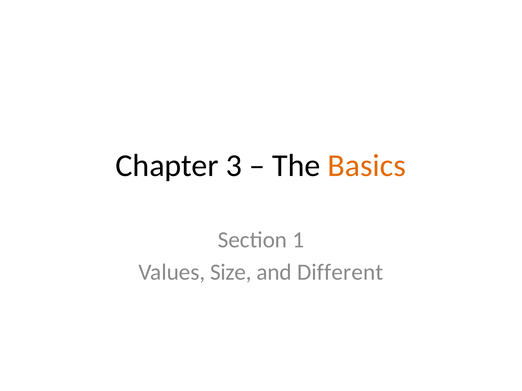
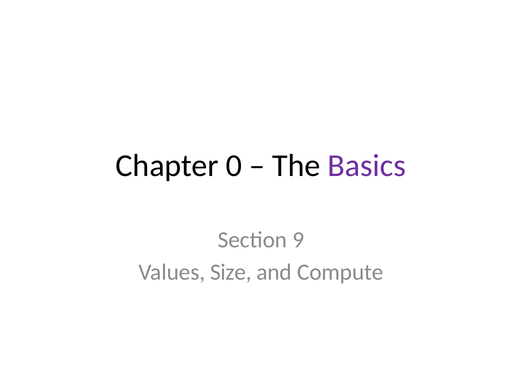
3: 3 -> 0
Basics colour: orange -> purple
1: 1 -> 9
Different: Different -> Compute
